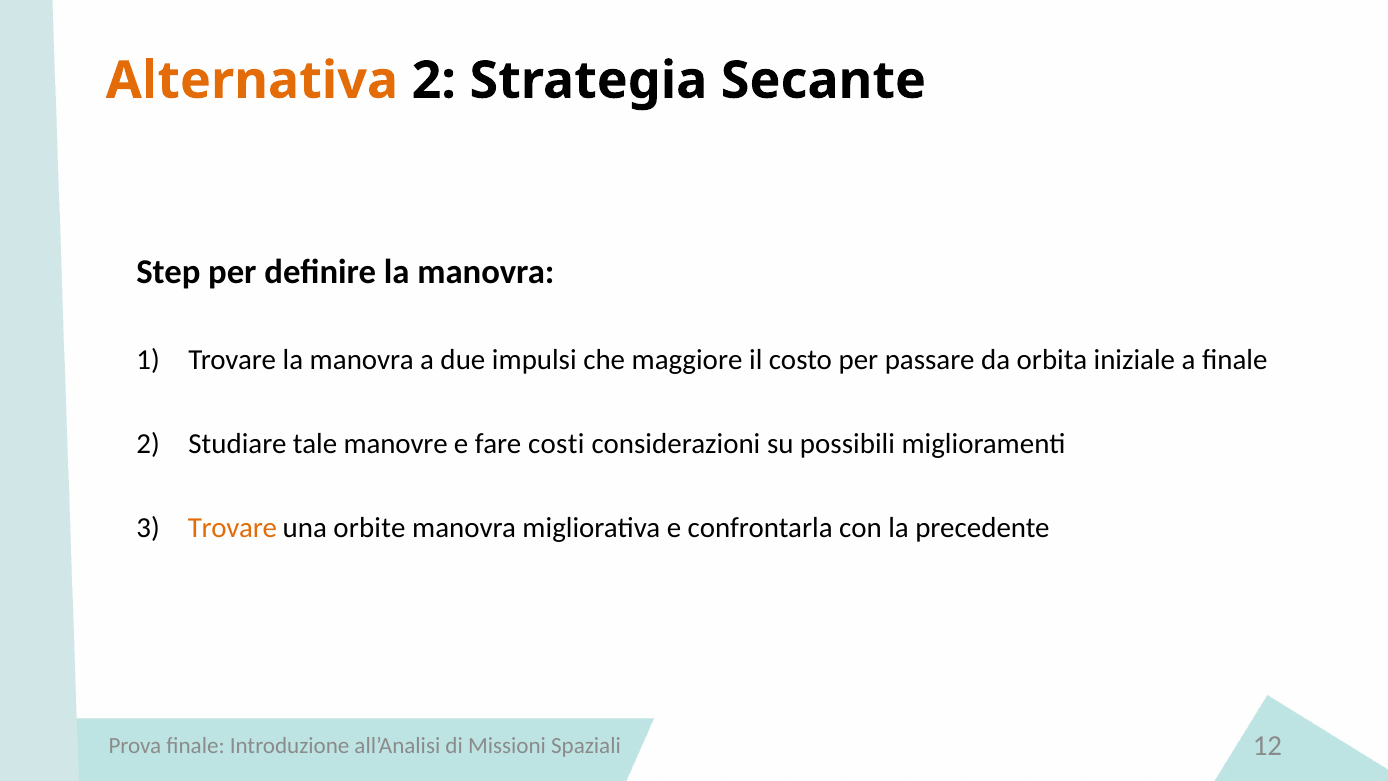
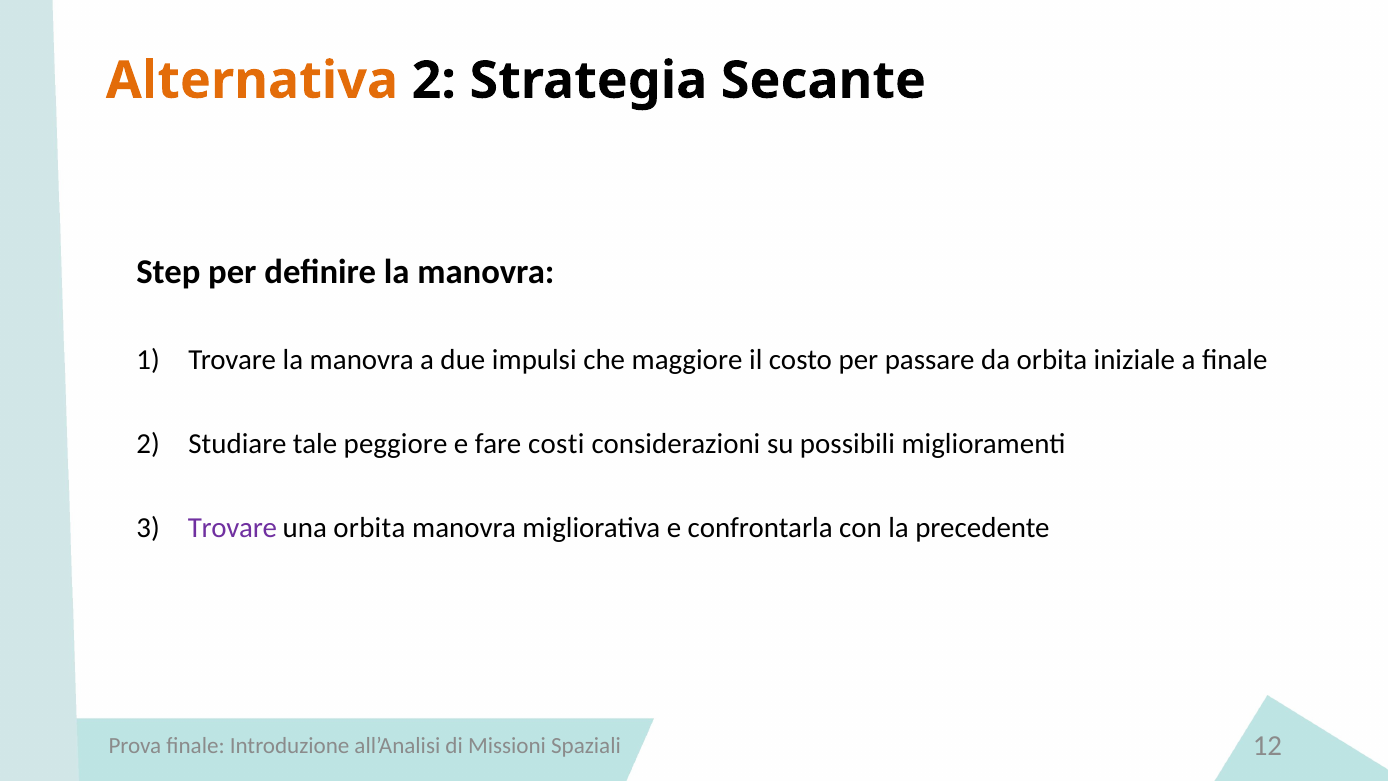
manovre: manovre -> peggiore
Trovare at (232, 528) colour: orange -> purple
una orbite: orbite -> orbita
